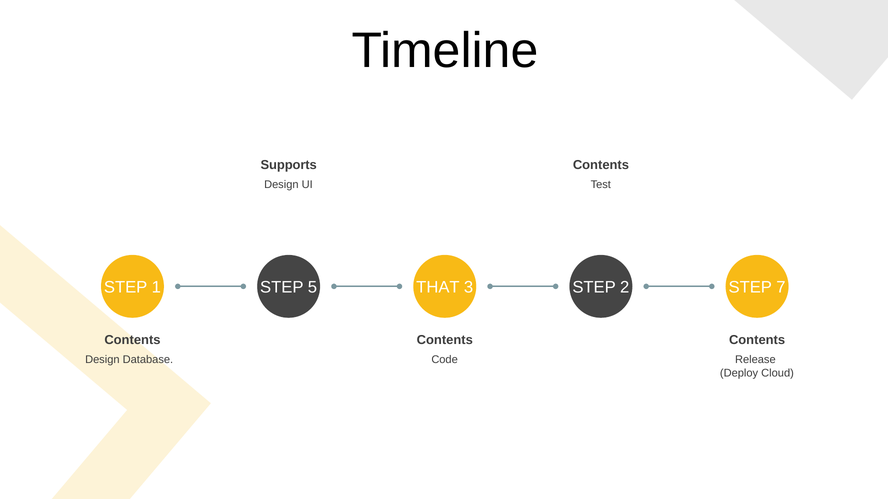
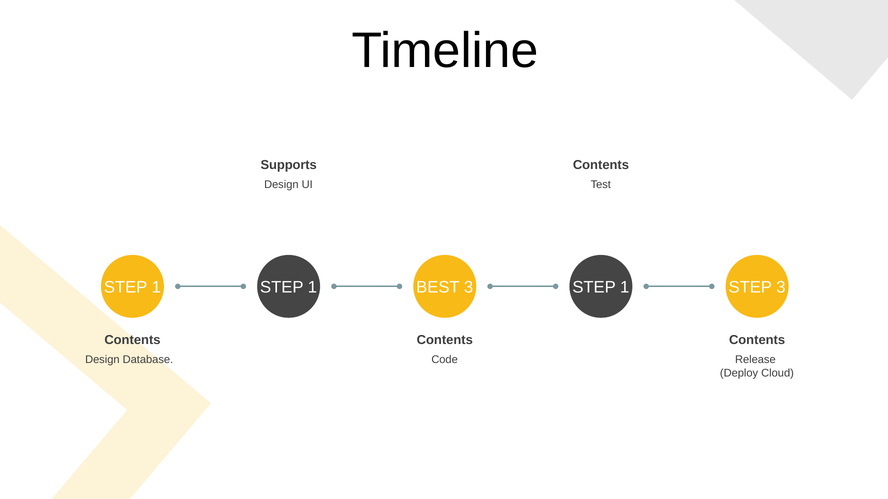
5 at (312, 288): 5 -> 1
THAT: THAT -> BEST
2 at (625, 288): 2 -> 1
STEP 7: 7 -> 3
